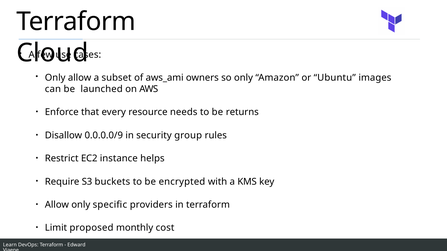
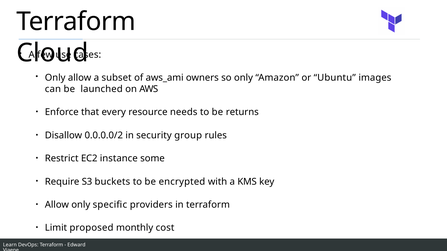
0.0.0.0/9: 0.0.0.0/9 -> 0.0.0.0/2
helps: helps -> some
